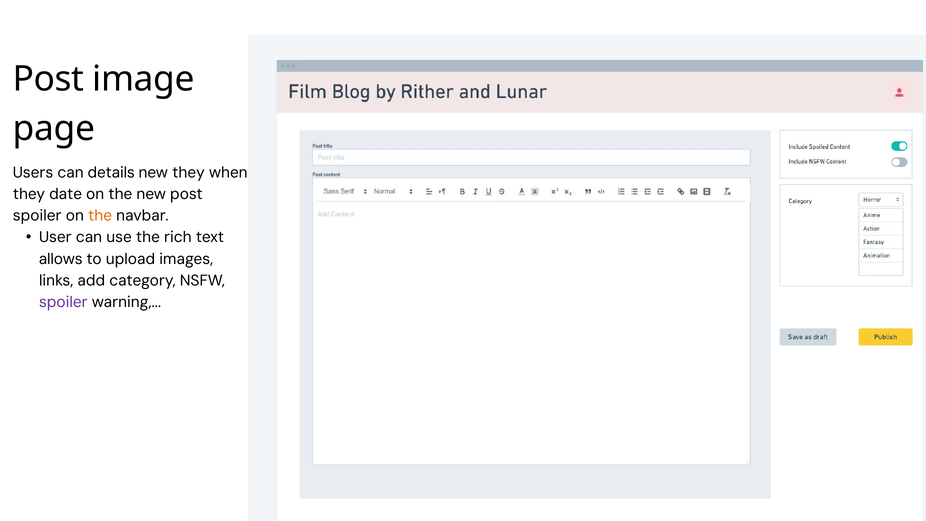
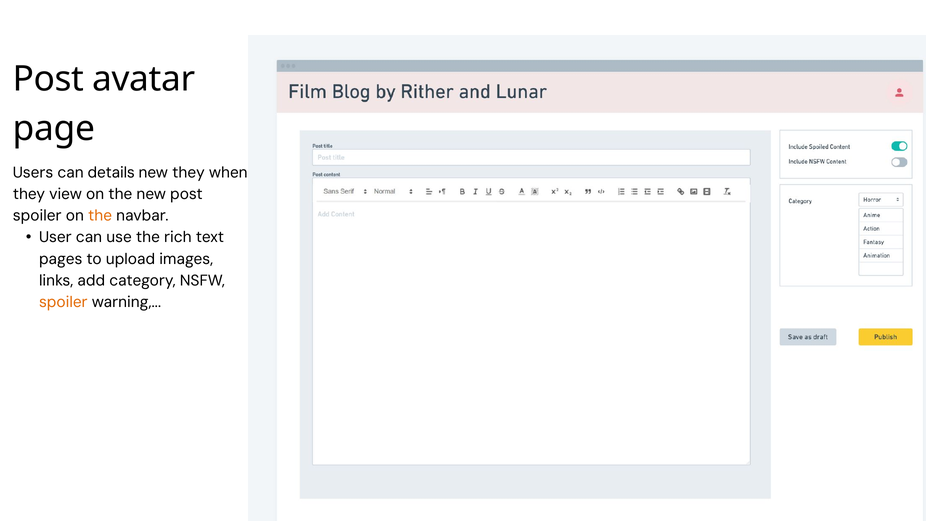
image: image -> avatar
date: date -> view
allows: allows -> pages
spoiler at (63, 302) colour: purple -> orange
